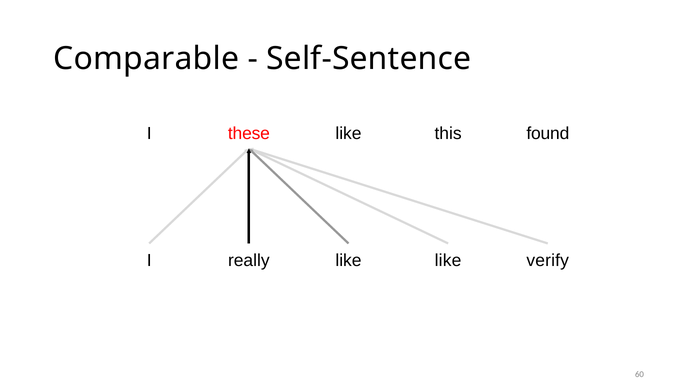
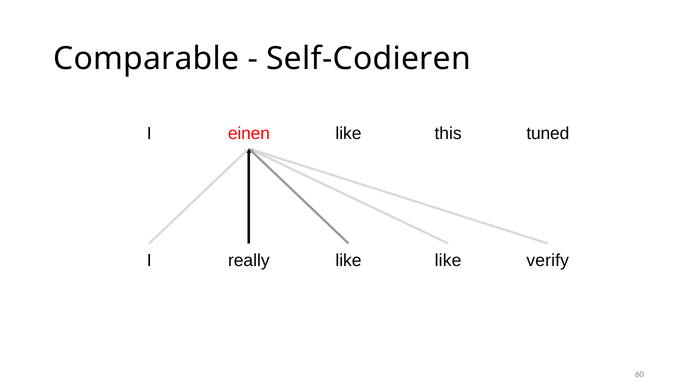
Self-Sentence: Self-Sentence -> Self-Codieren
these: these -> einen
found: found -> tuned
